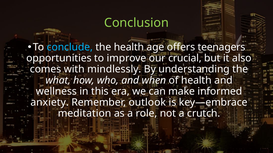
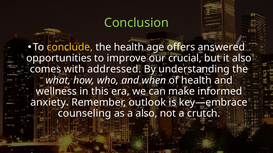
conclude colour: light blue -> yellow
teenagers: teenagers -> answered
mindlessly: mindlessly -> addressed
meditation: meditation -> counseling
a role: role -> also
